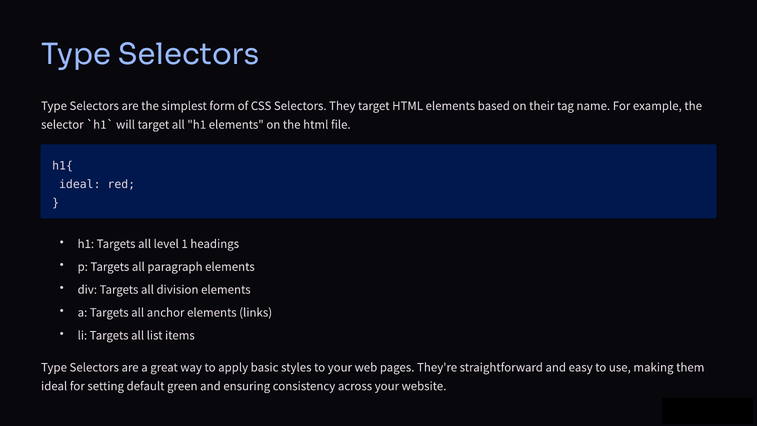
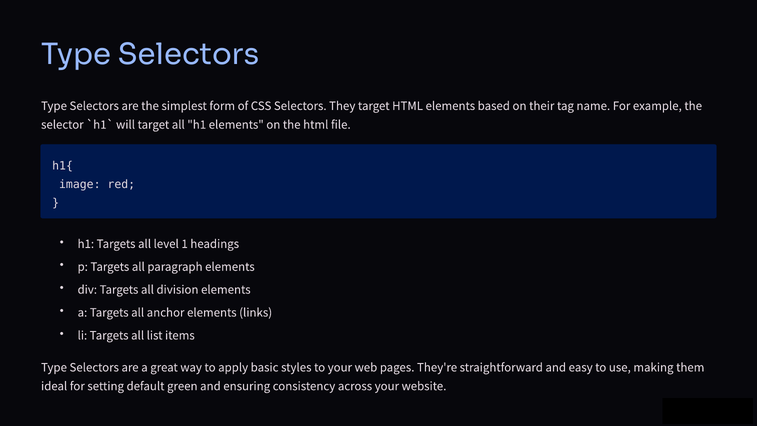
ideal at (80, 184): ideal -> image
